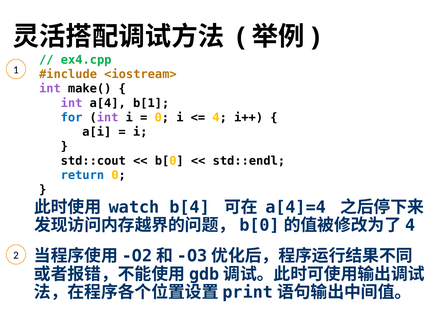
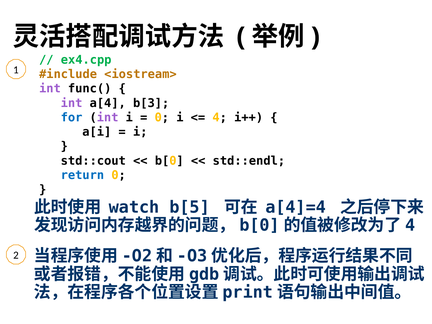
make(: make( -> func(
b[1: b[1 -> b[3
b[4: b[4 -> b[5
